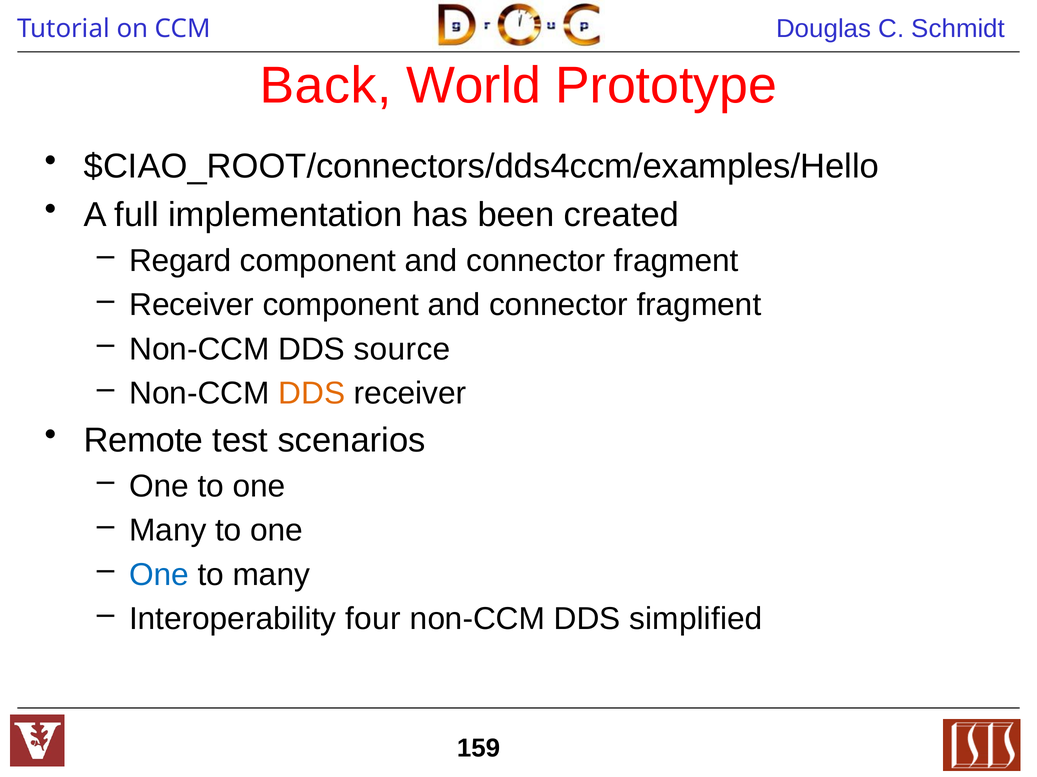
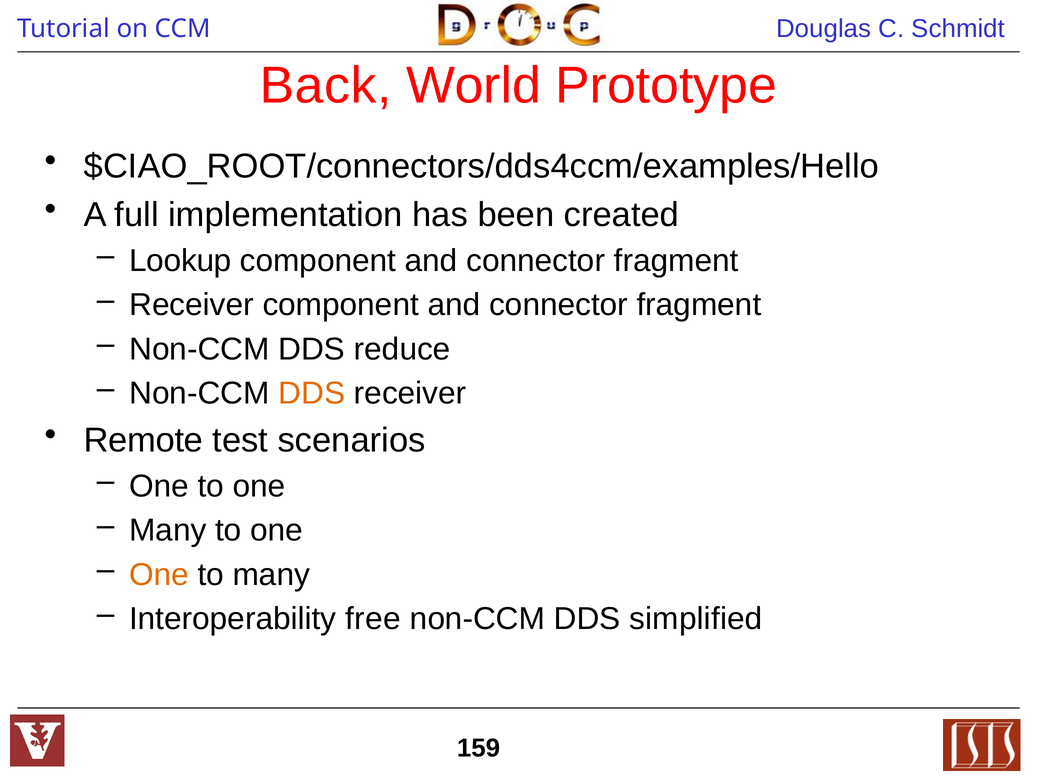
Regard: Regard -> Lookup
source: source -> reduce
One at (159, 575) colour: blue -> orange
four: four -> free
